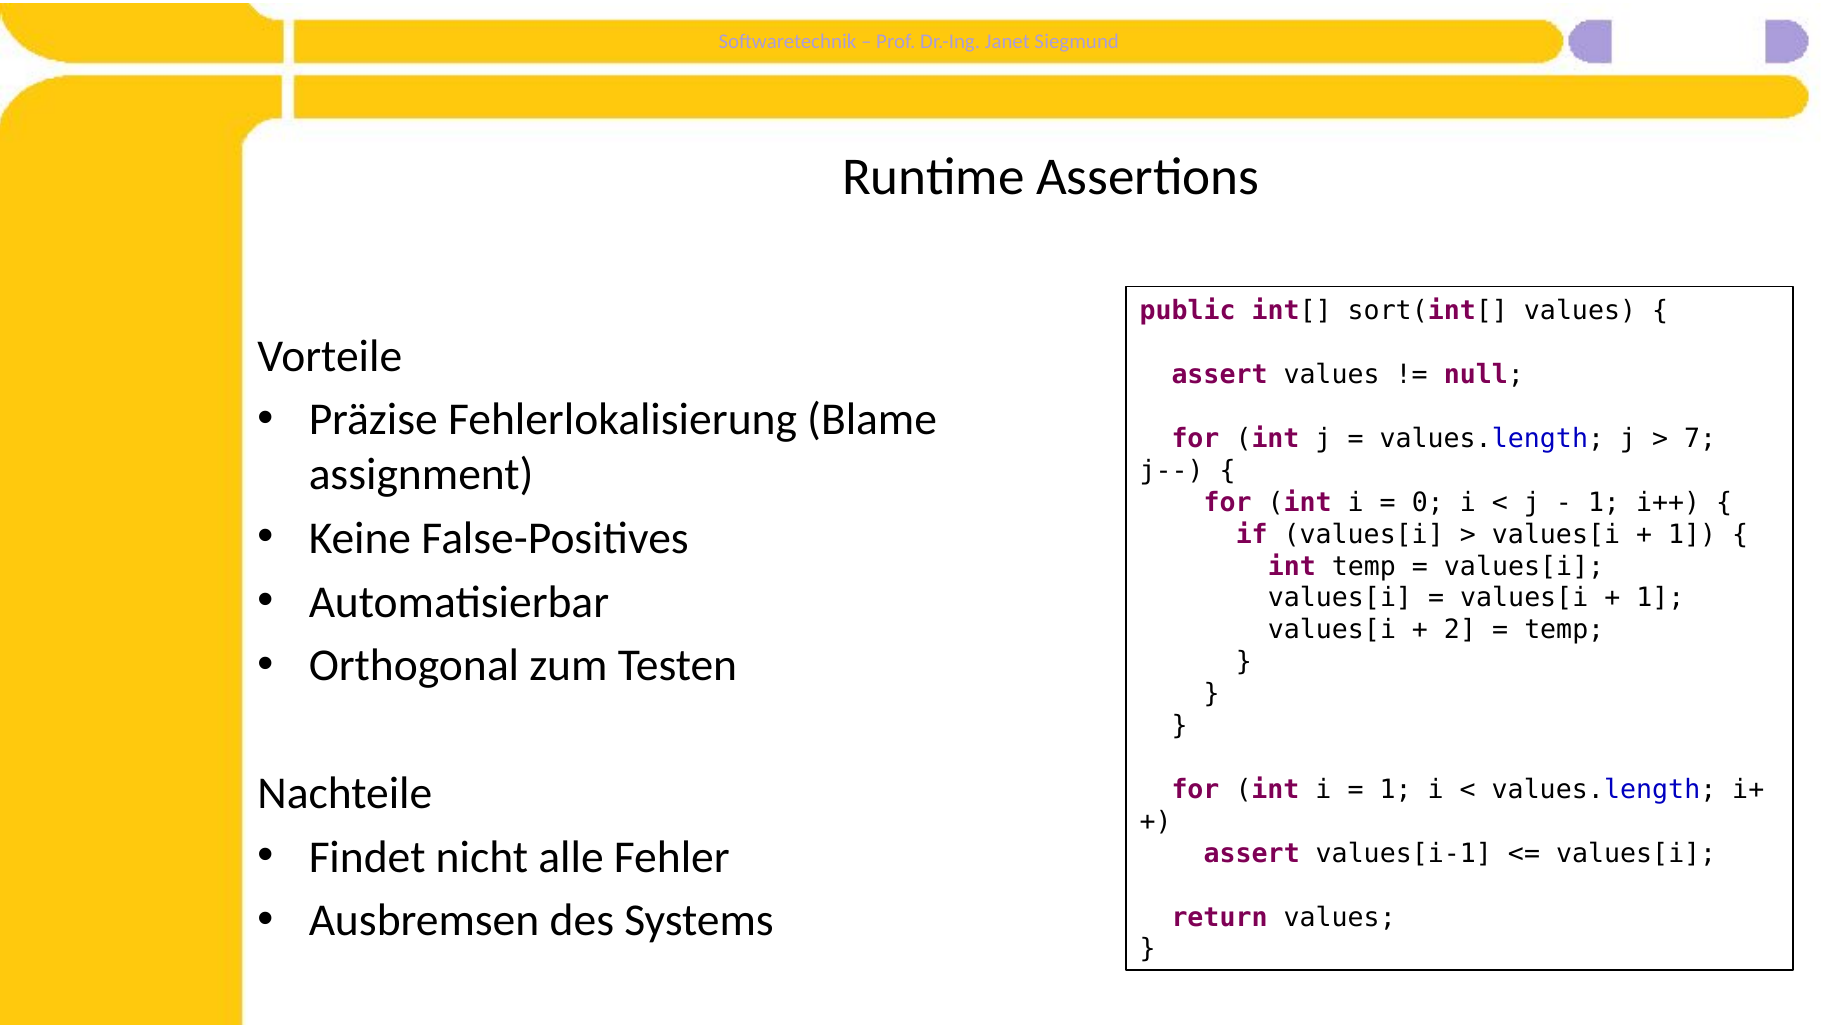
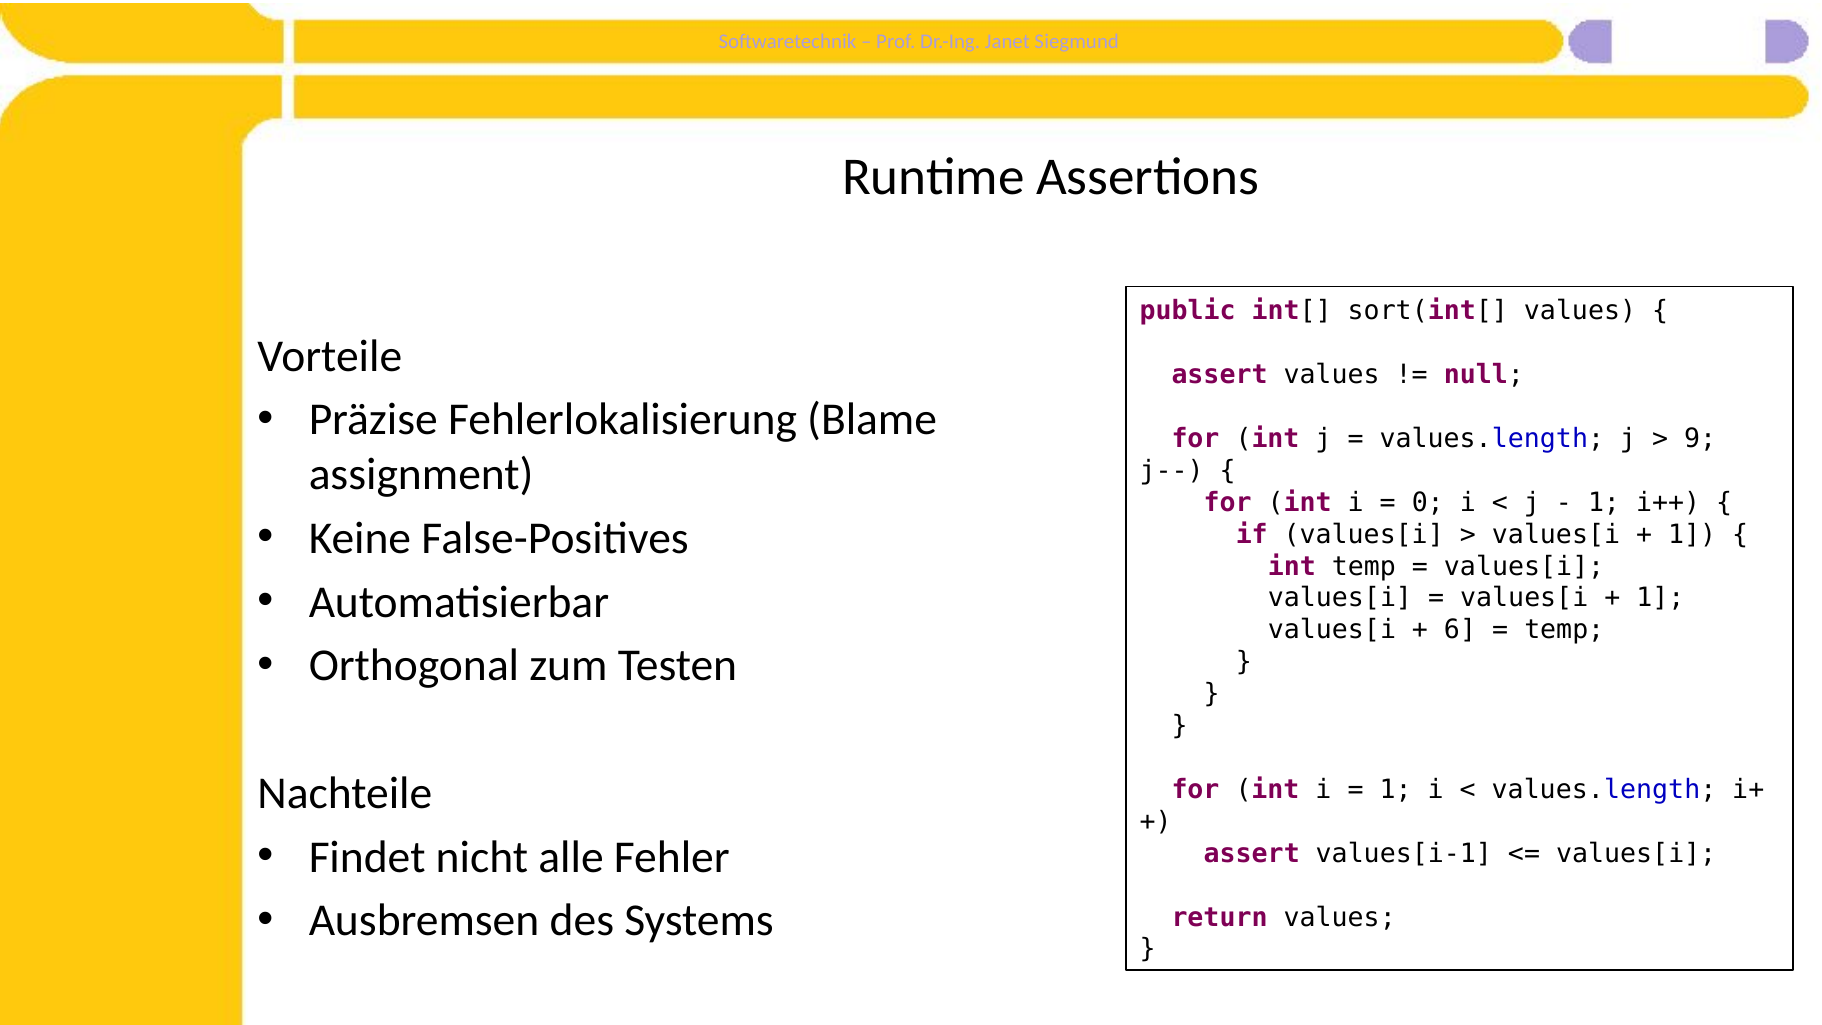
7: 7 -> 9
2: 2 -> 6
